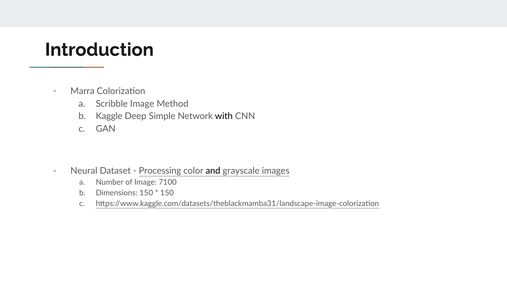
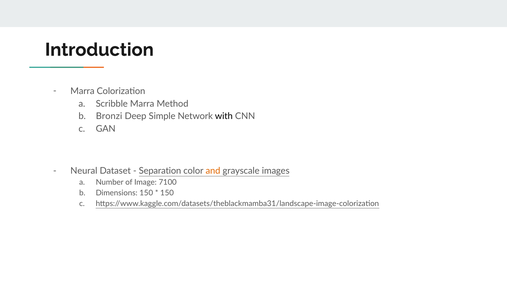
Scribble Image: Image -> Marra
Kaggle: Kaggle -> Bronzi
Processing: Processing -> Separation
and colour: black -> orange
